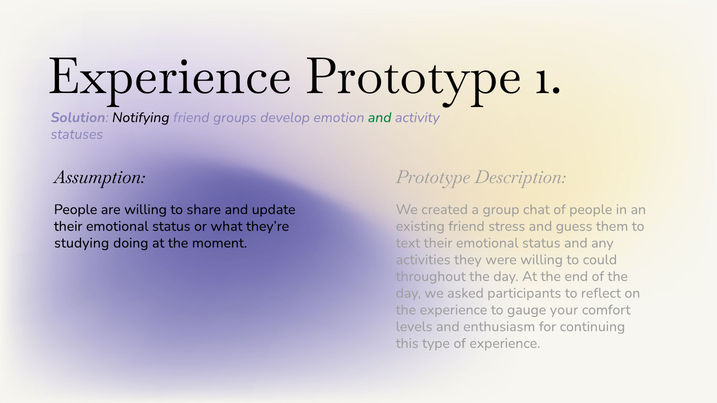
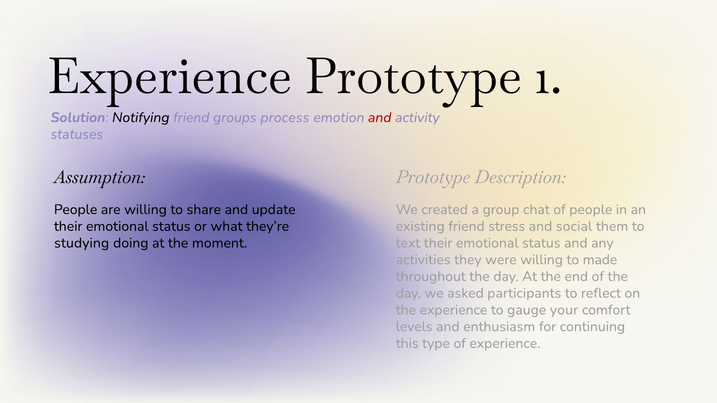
develop: develop -> process
and at (380, 118) colour: green -> red
guess: guess -> social
could: could -> made
